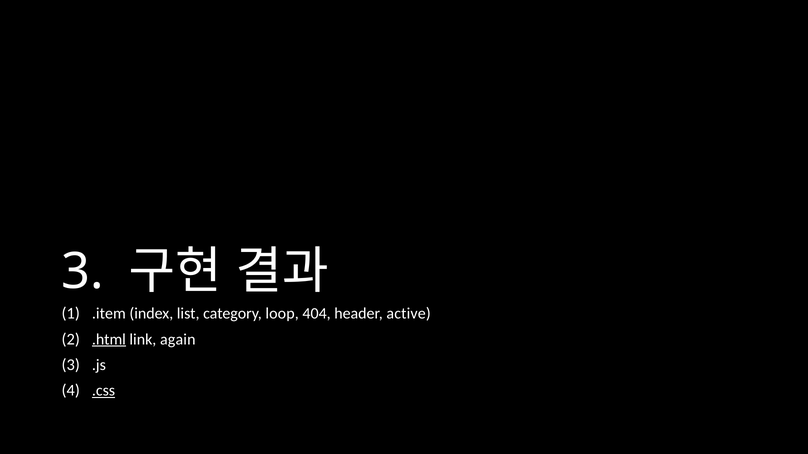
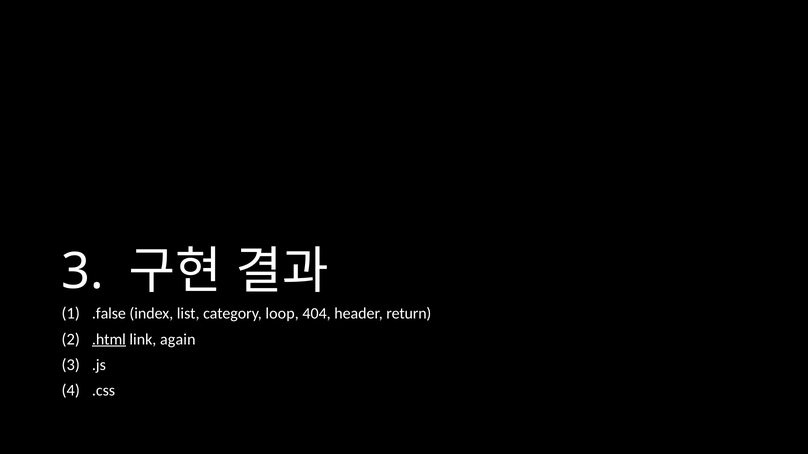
.item: .item -> .false
active: active -> return
.css underline: present -> none
